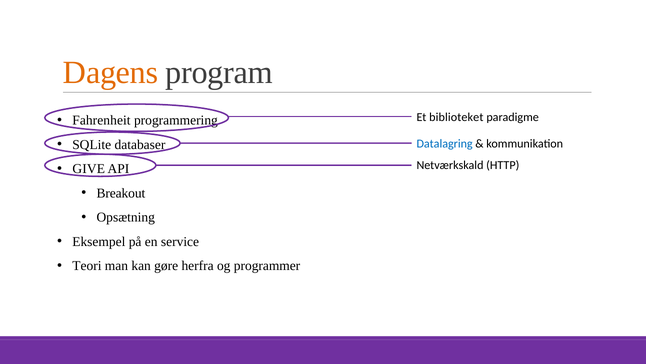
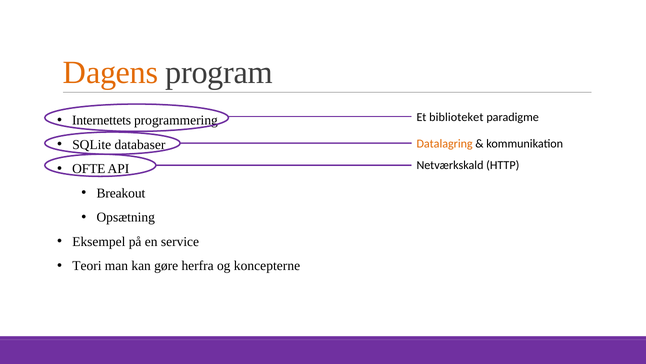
Fahrenheit: Fahrenheit -> Internettets
Datalagring colour: blue -> orange
GIVE: GIVE -> OFTE
programmer: programmer -> koncepterne
